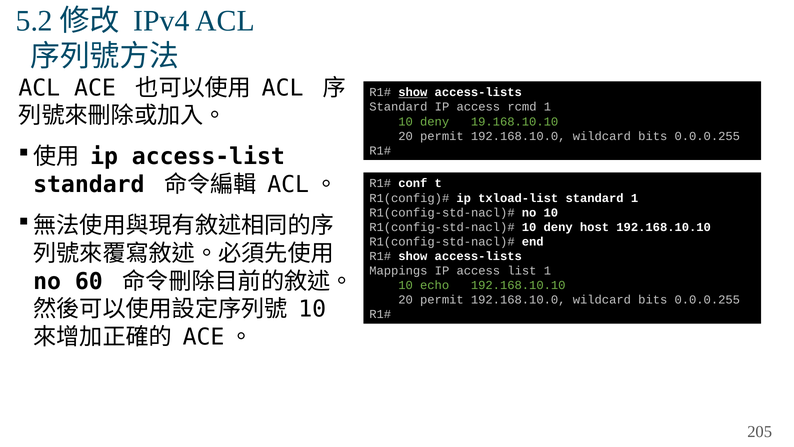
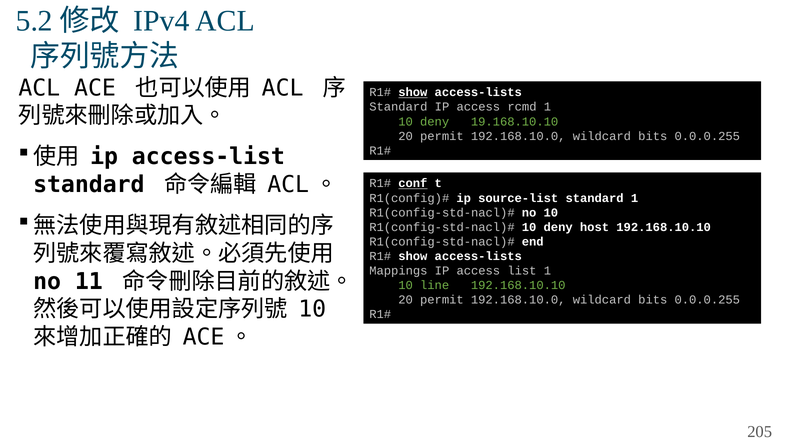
conf underline: none -> present
txload-list: txload-list -> source-list
60: 60 -> 11
echo: echo -> line
